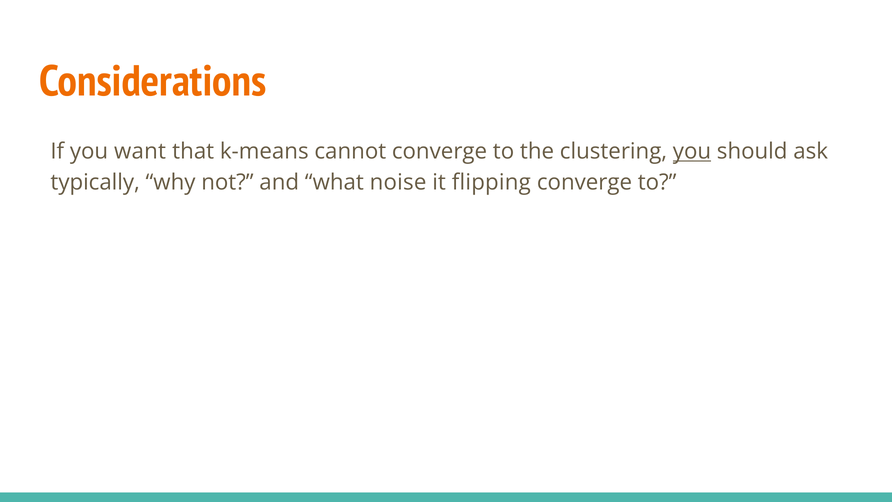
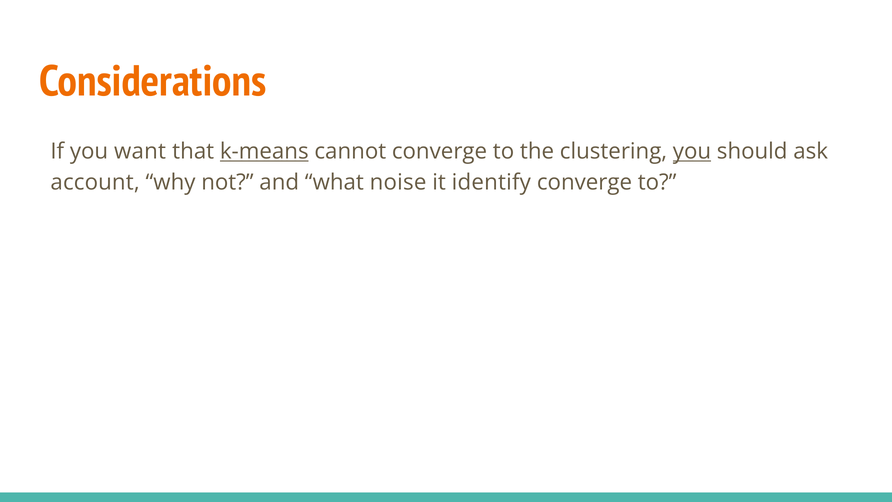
k-means underline: none -> present
typically: typically -> account
flipping: flipping -> identify
